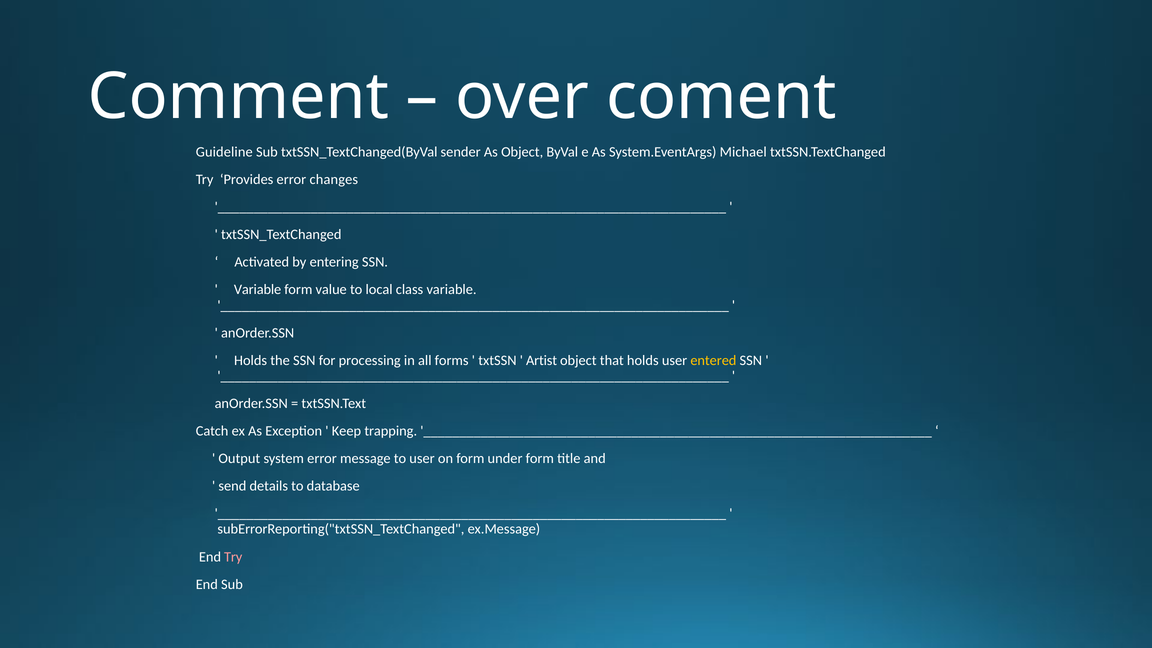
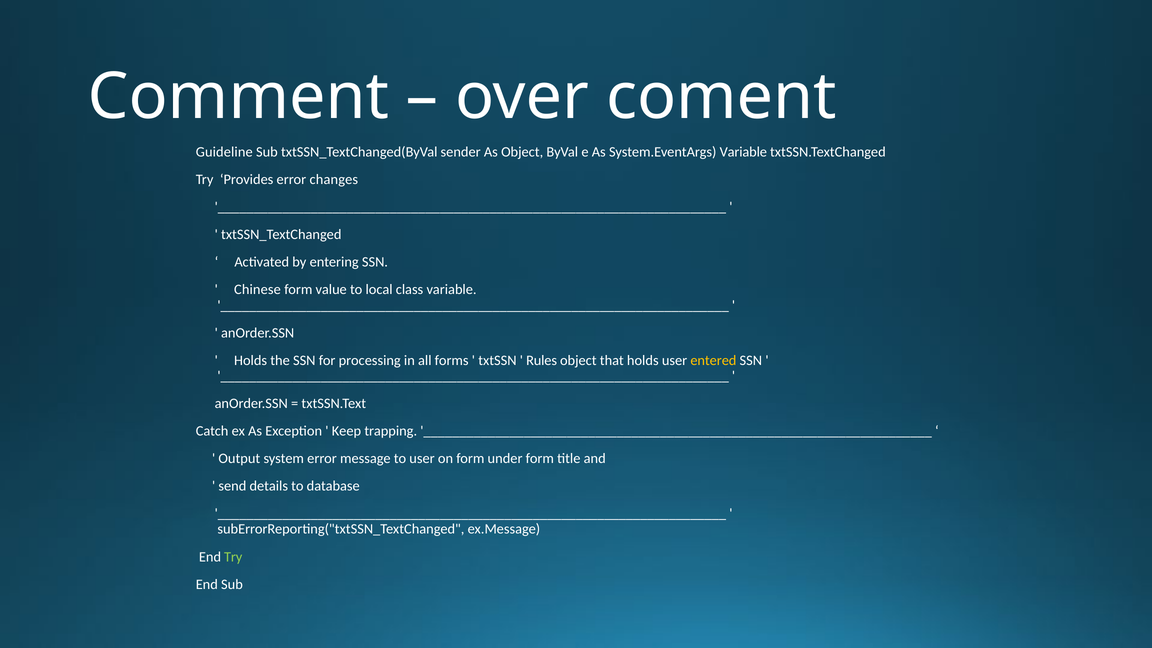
System.EventArgs Michael: Michael -> Variable
Variable at (258, 290): Variable -> Chinese
Artist: Artist -> Rules
Try at (233, 557) colour: pink -> light green
